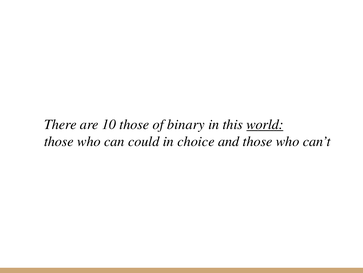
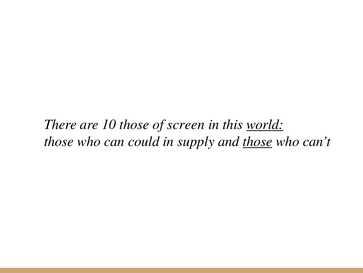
binary: binary -> screen
choice: choice -> supply
those at (258, 141) underline: none -> present
